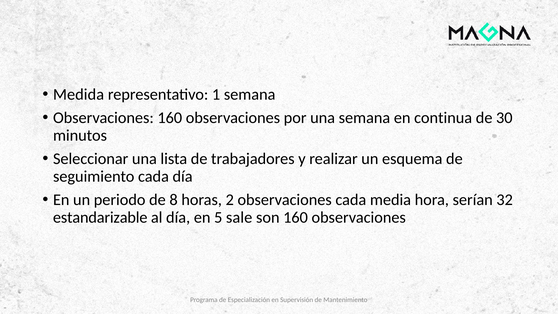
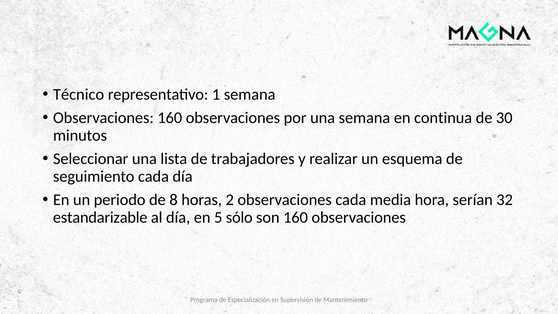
Medida: Medida -> Técnico
sale: sale -> sólo
